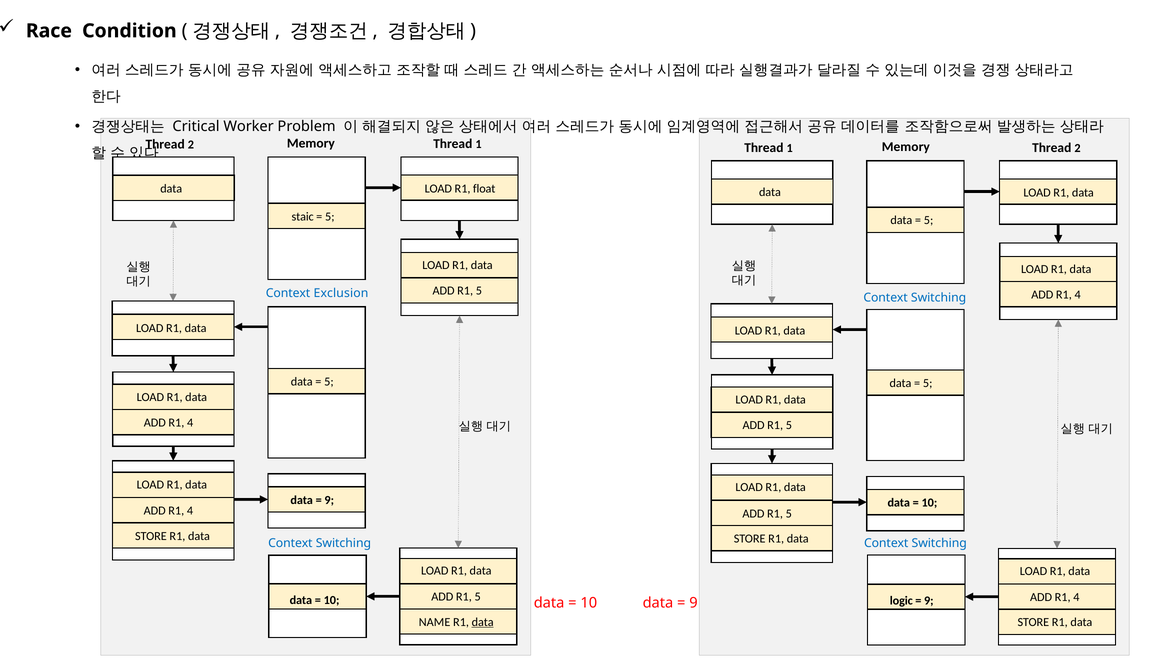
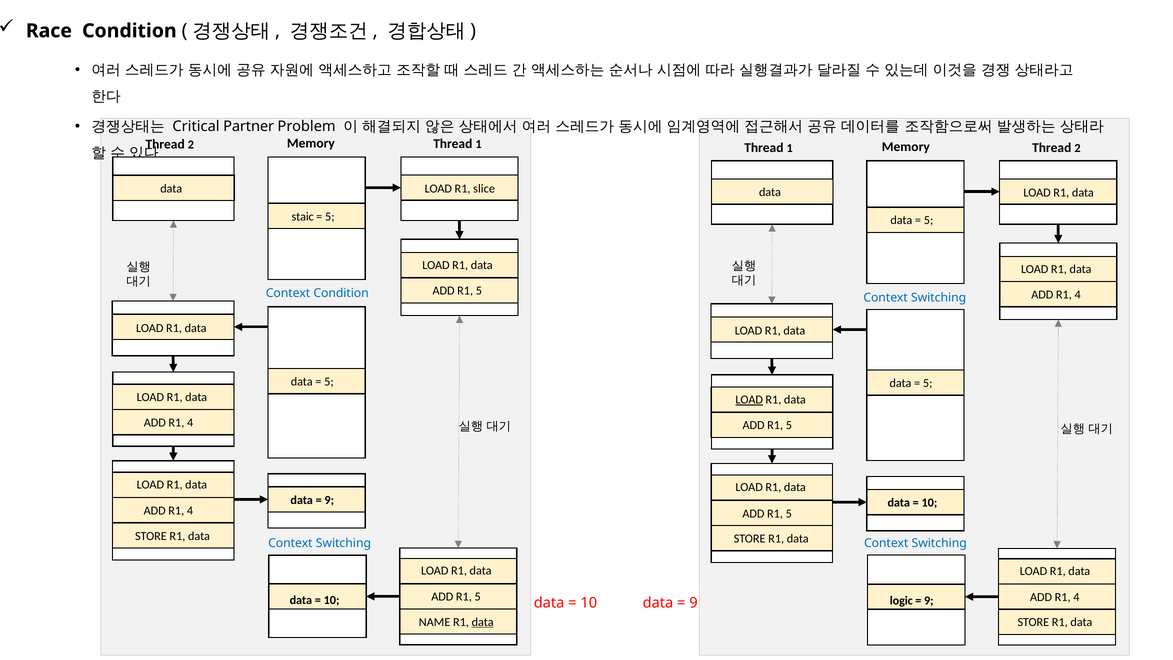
Worker: Worker -> Partner
float: float -> slice
Context Exclusion: Exclusion -> Condition
LOAD at (749, 400) underline: none -> present
